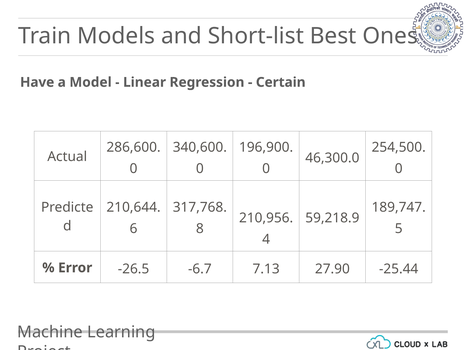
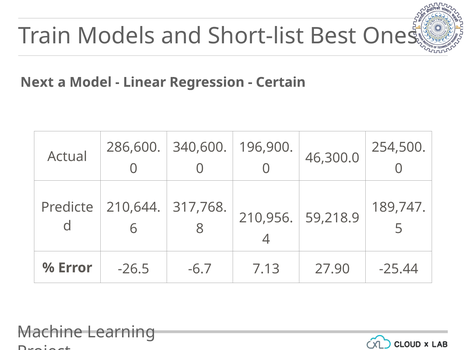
Have: Have -> Next
